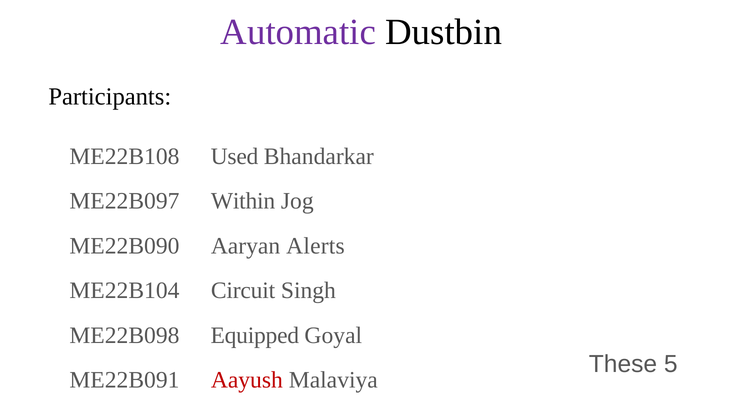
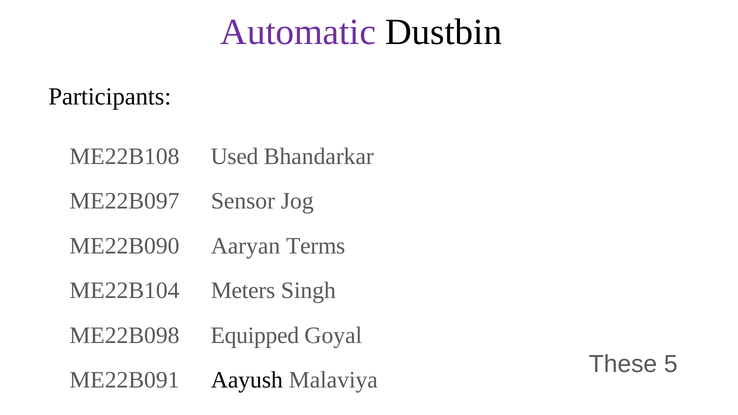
Within: Within -> Sensor
Alerts: Alerts -> Terms
Circuit: Circuit -> Meters
Aayush colour: red -> black
